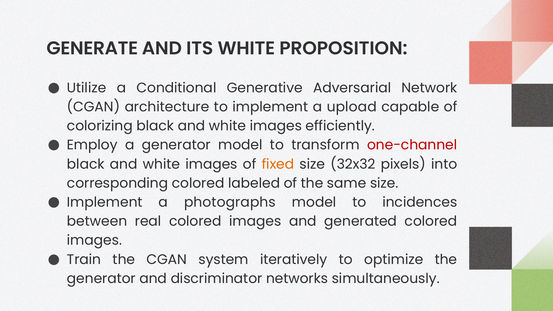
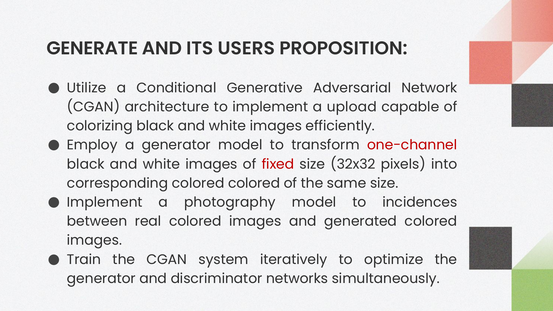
ITS WHITE: WHITE -> USERS
fixed colour: orange -> red
colored labeled: labeled -> colored
photographs: photographs -> photography
